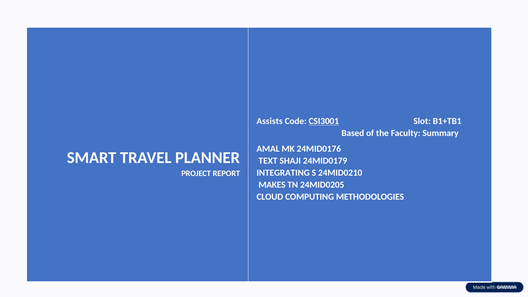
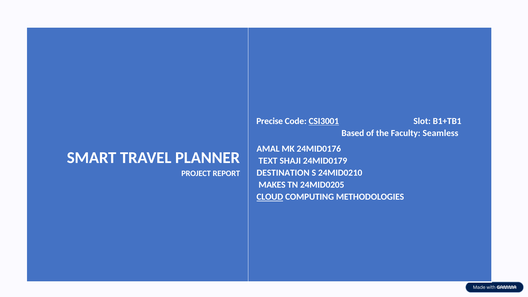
Assists: Assists -> Precise
Summary: Summary -> Seamless
INTEGRATING: INTEGRATING -> DESTINATION
CLOUD underline: none -> present
